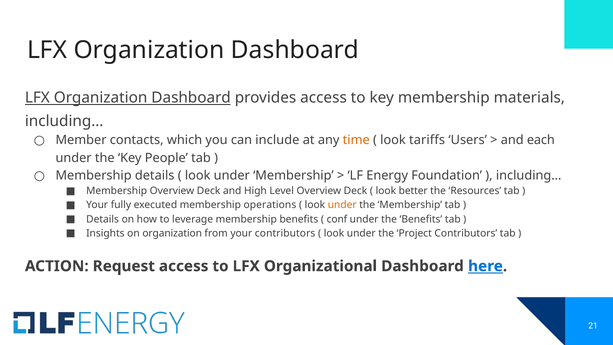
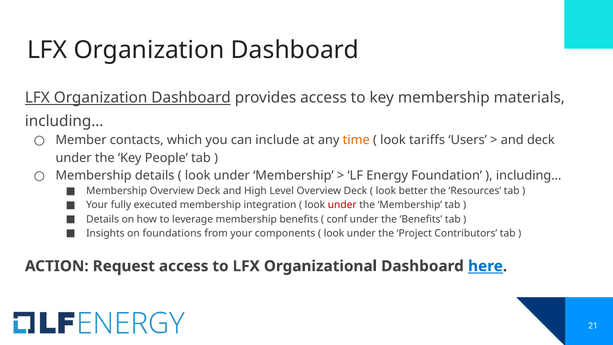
and each: each -> deck
operations: operations -> integration
under at (342, 205) colour: orange -> red
on organization: organization -> foundations
your contributors: contributors -> components
